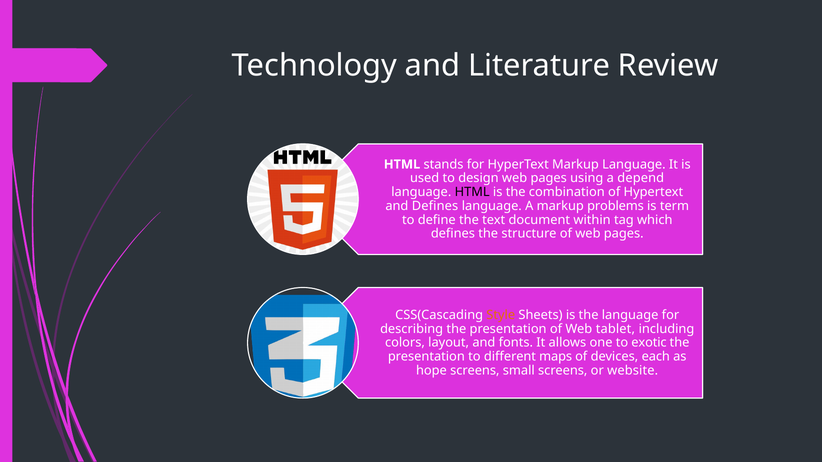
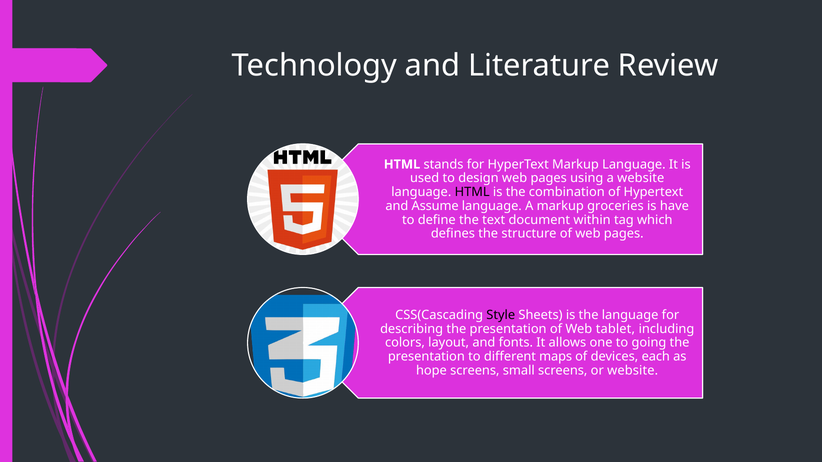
a depend: depend -> website
and Defines: Defines -> Assume
problems: problems -> groceries
term: term -> have
Style colour: orange -> black
exotic: exotic -> going
